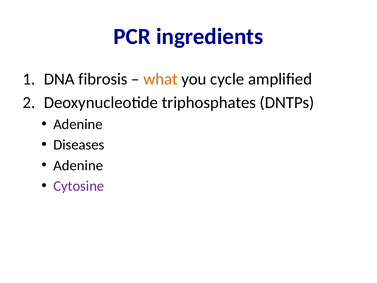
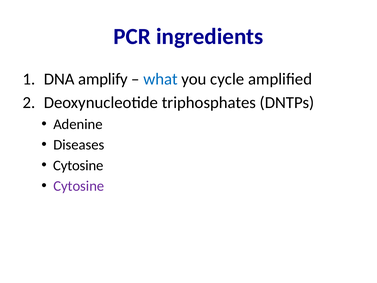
fibrosis: fibrosis -> amplify
what colour: orange -> blue
Adenine at (78, 165): Adenine -> Cytosine
